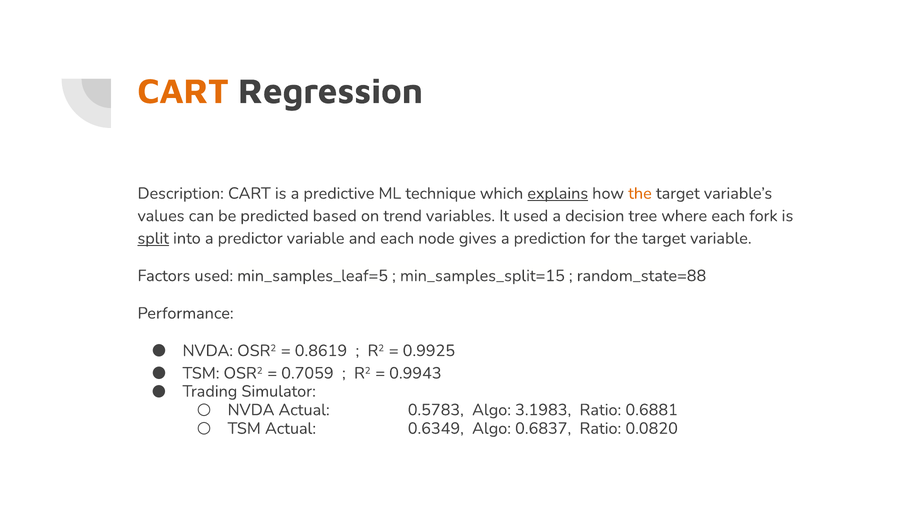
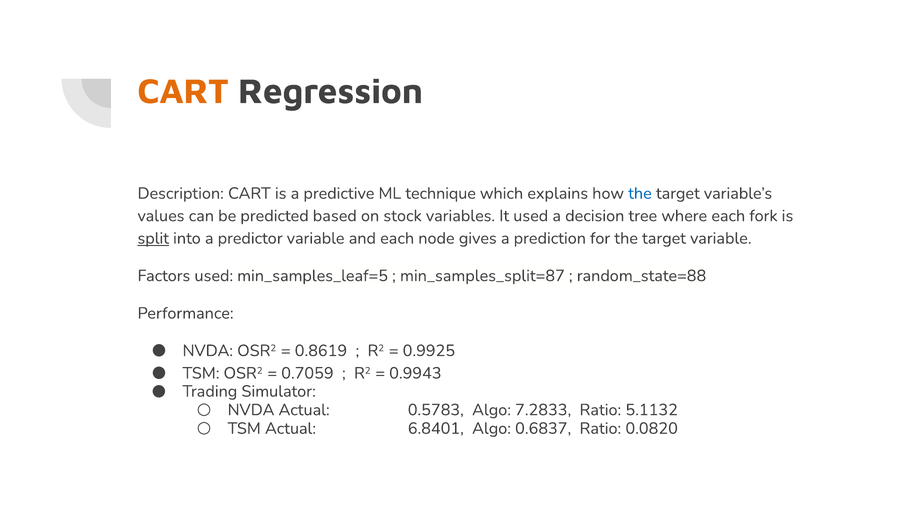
explains underline: present -> none
the at (640, 193) colour: orange -> blue
trend: trend -> stock
min_samples_split=15: min_samples_split=15 -> min_samples_split=87
3.1983: 3.1983 -> 7.2833
0.6881: 0.6881 -> 5.1132
0.6349: 0.6349 -> 6.8401
